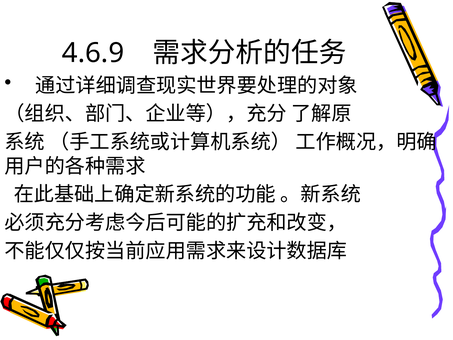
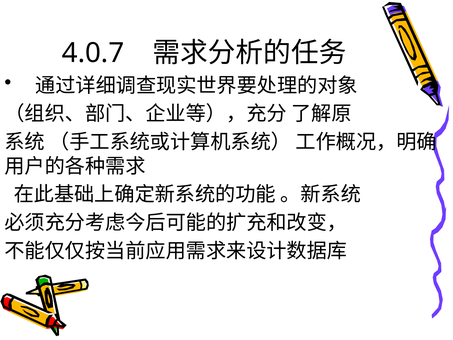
4.6.9: 4.6.9 -> 4.0.7
